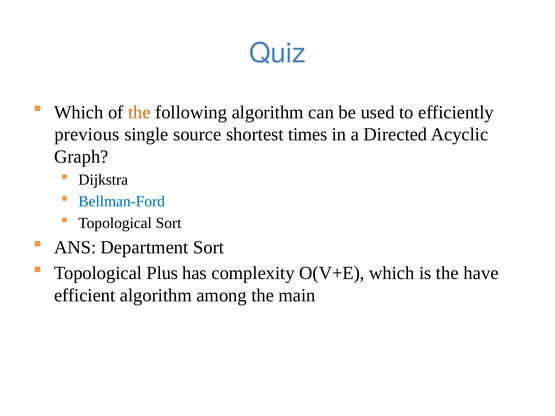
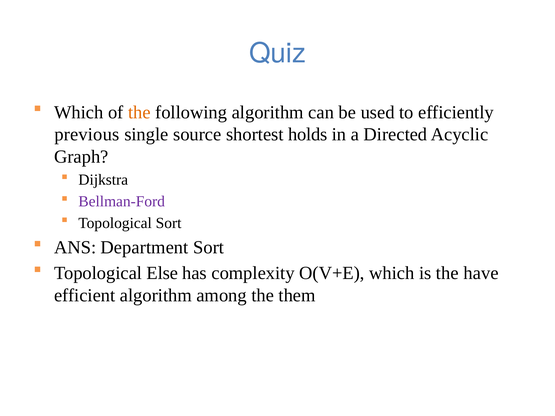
times: times -> holds
Bellman-Ford colour: blue -> purple
Plus: Plus -> Else
main: main -> them
